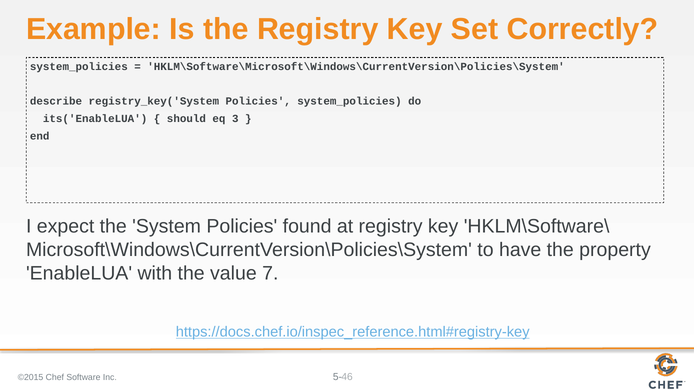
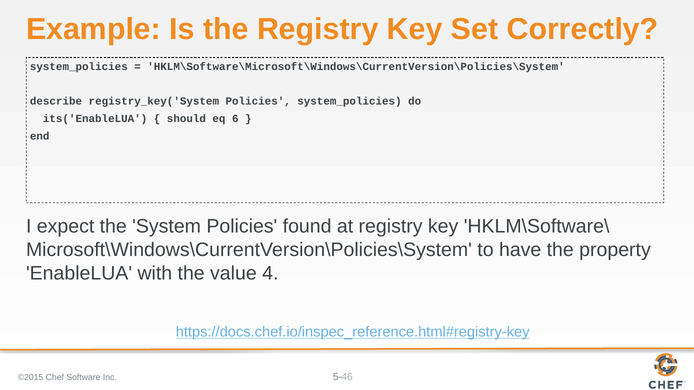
3: 3 -> 6
7: 7 -> 4
